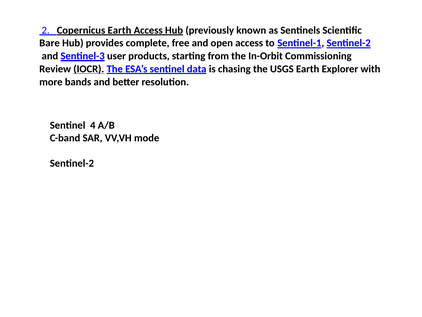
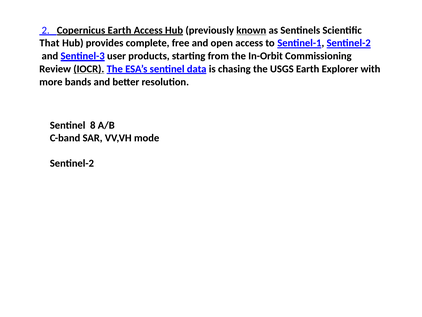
known underline: none -> present
Bare: Bare -> That
4: 4 -> 8
